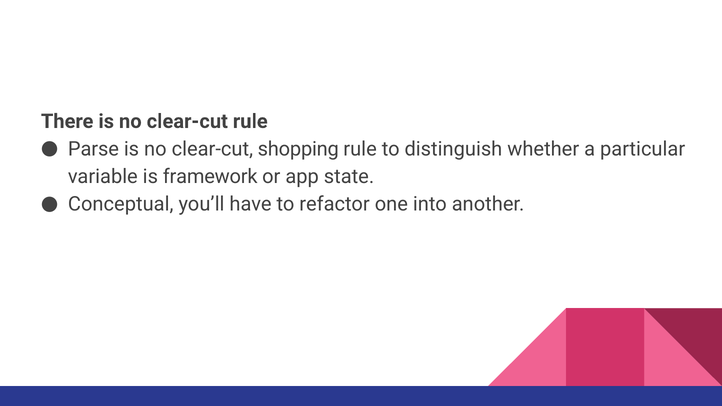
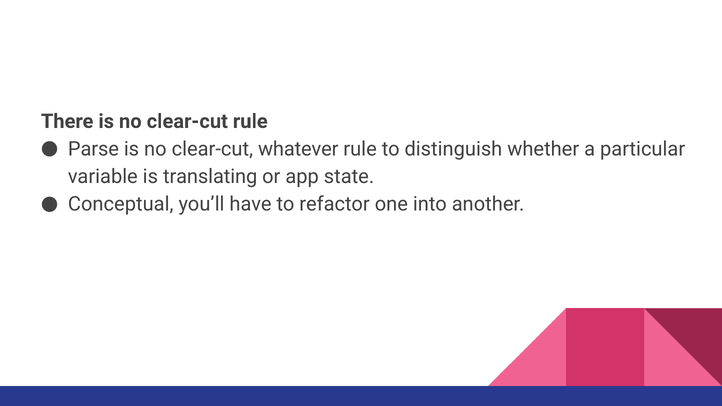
shopping: shopping -> whatever
framework: framework -> translating
